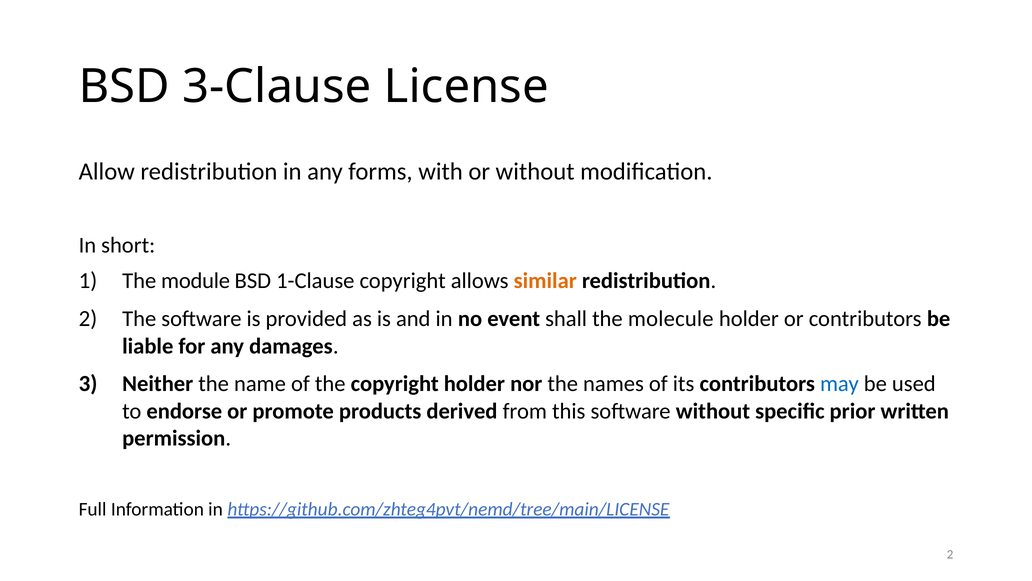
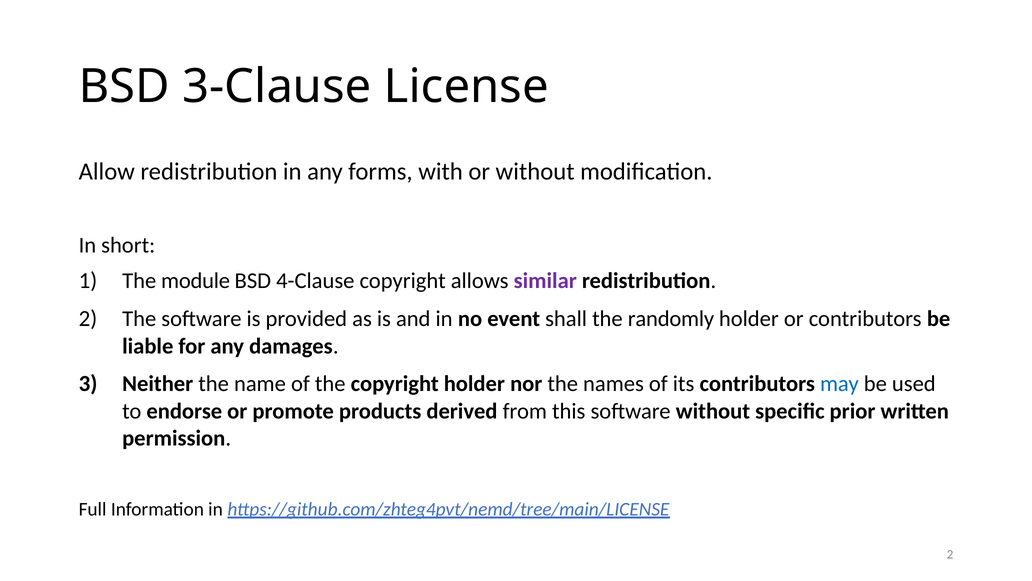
1-Clause: 1-Clause -> 4-Clause
similar colour: orange -> purple
molecule: molecule -> randomly
